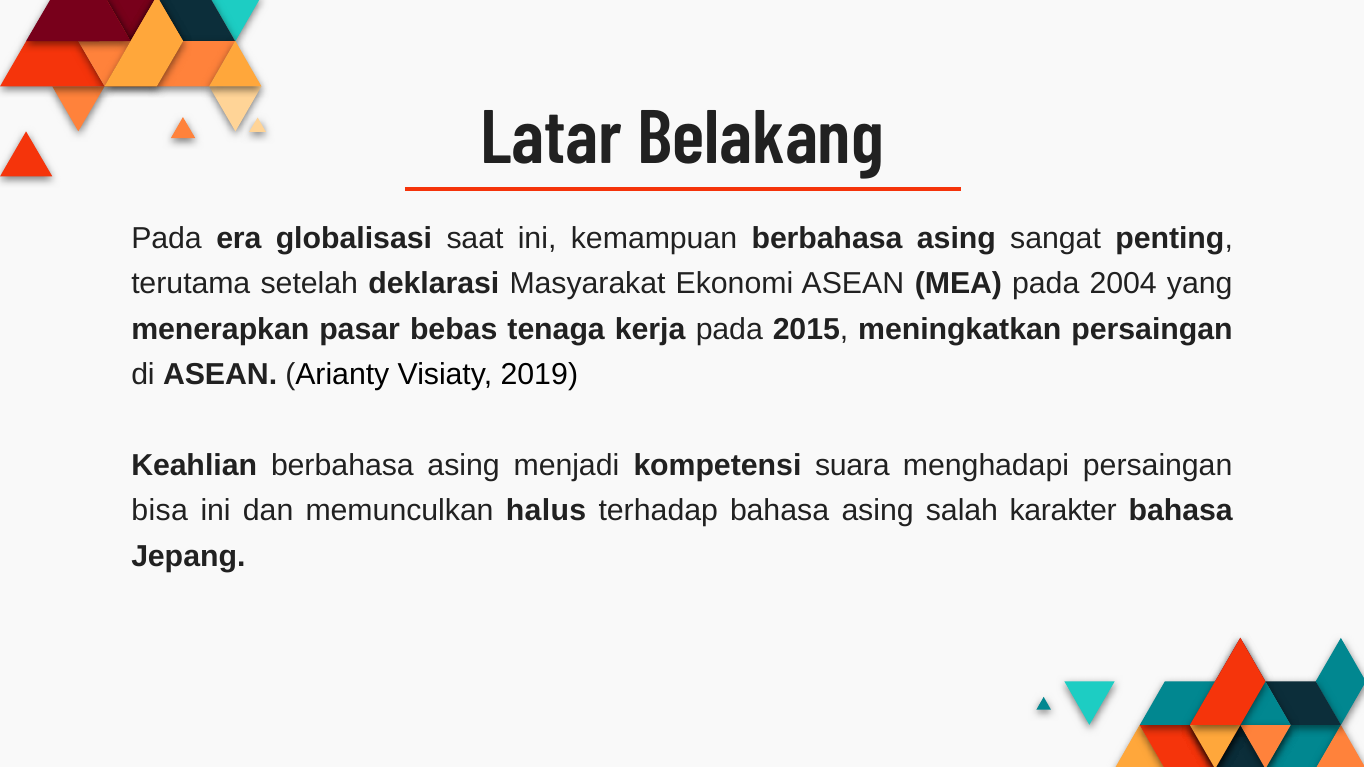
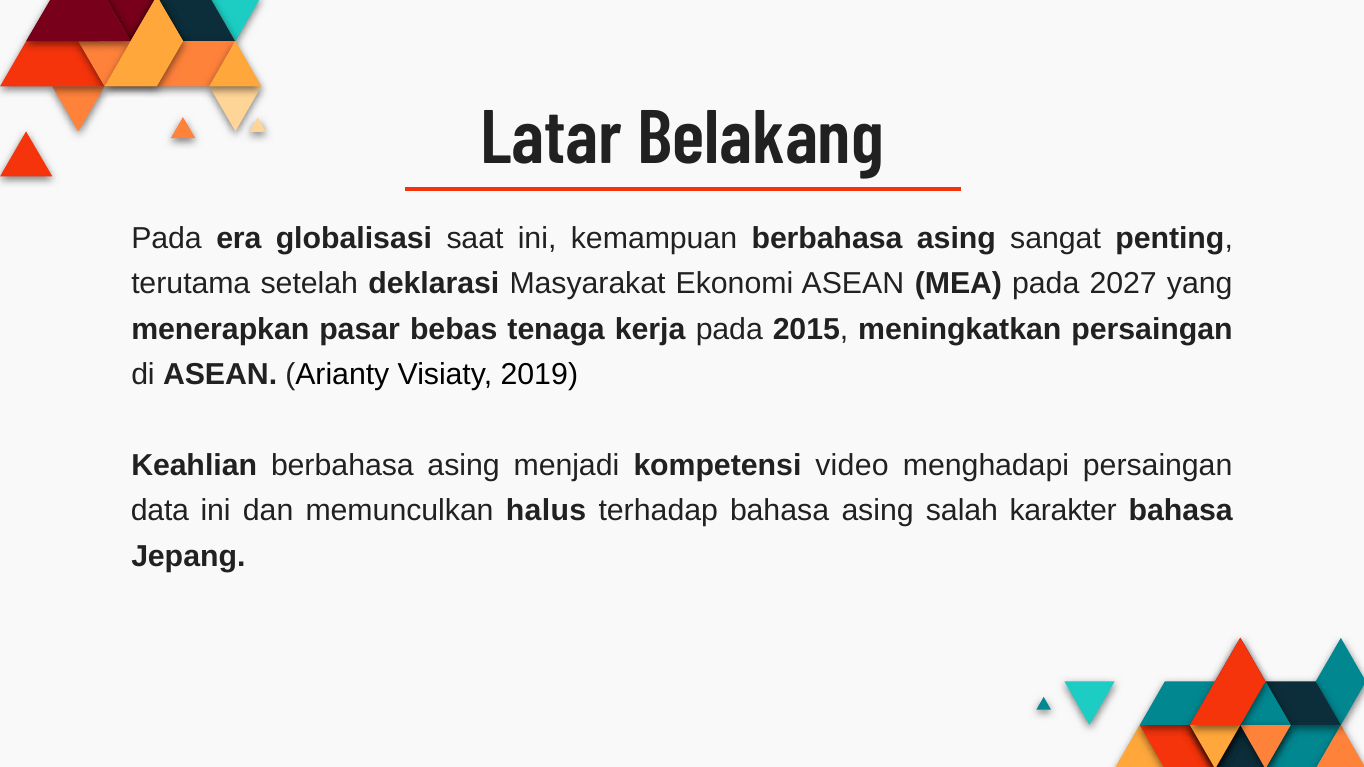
2004: 2004 -> 2027
suara: suara -> video
bisa: bisa -> data
